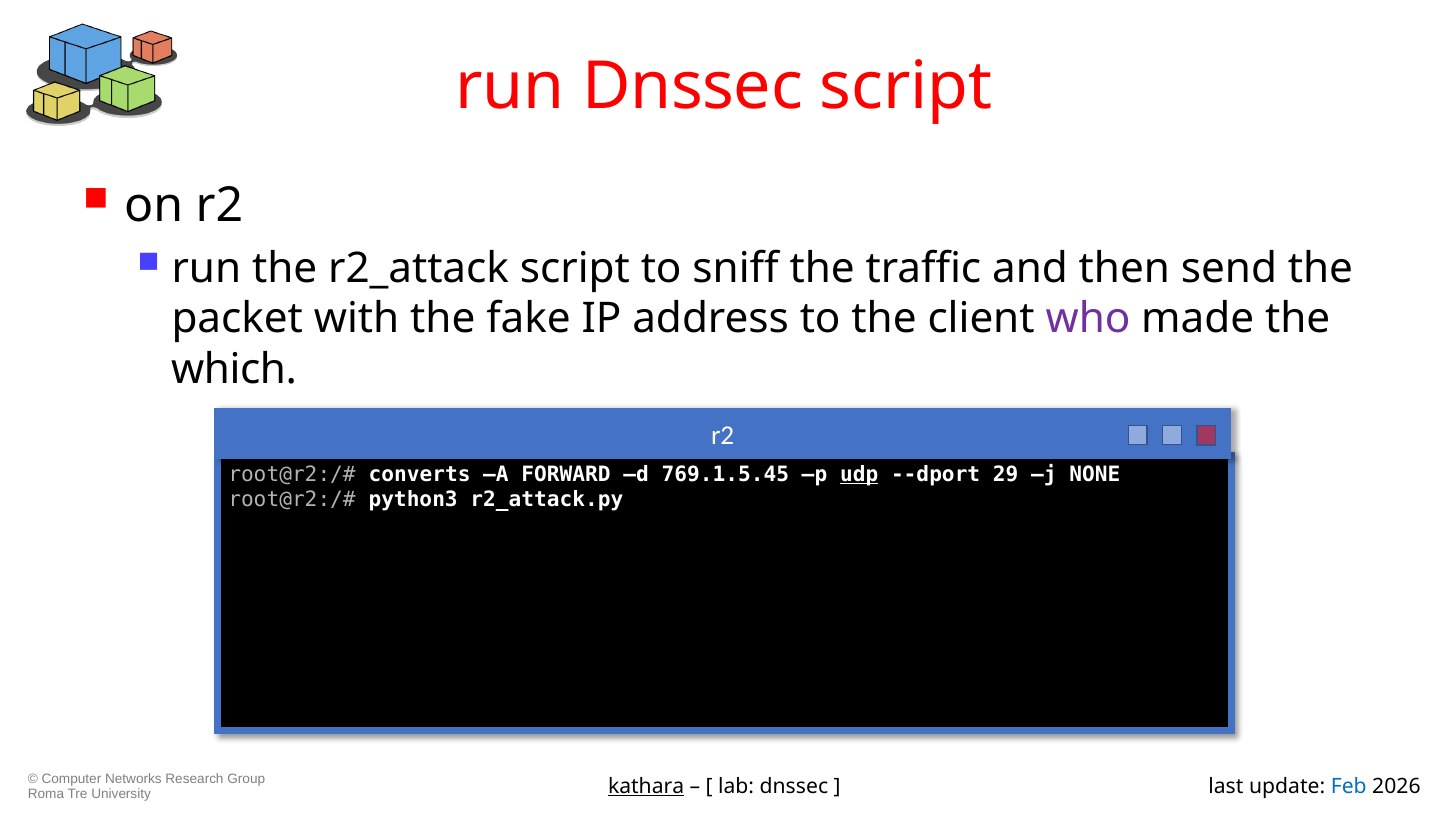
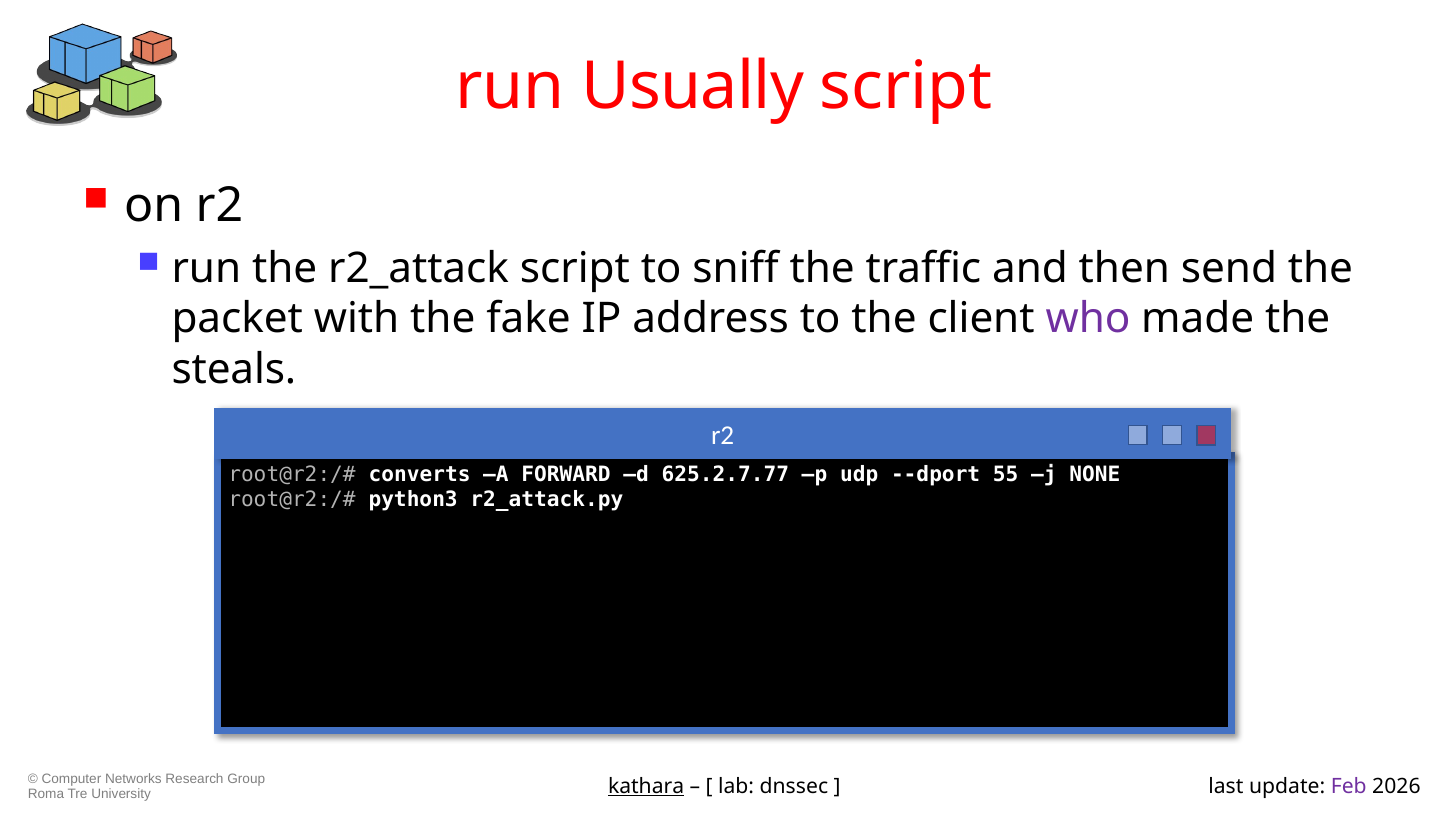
run Dnssec: Dnssec -> Usually
which: which -> steals
769.1.5.45: 769.1.5.45 -> 625.2.7.77
udp underline: present -> none
29: 29 -> 55
Feb colour: blue -> purple
